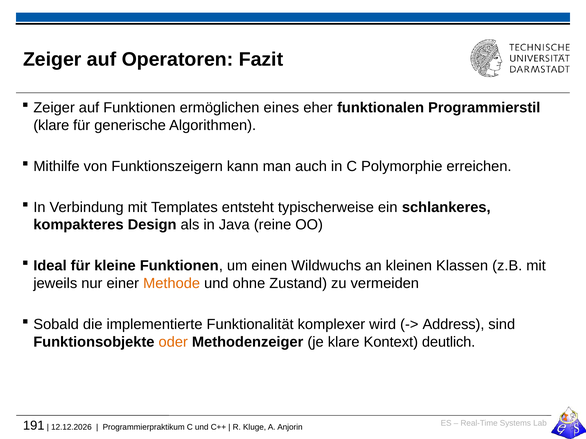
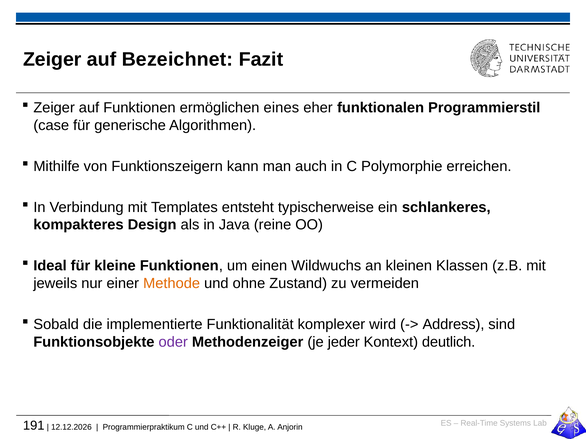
Operatoren: Operatoren -> Bezeichnet
klare at (51, 125): klare -> case
oder colour: orange -> purple
je klare: klare -> jeder
